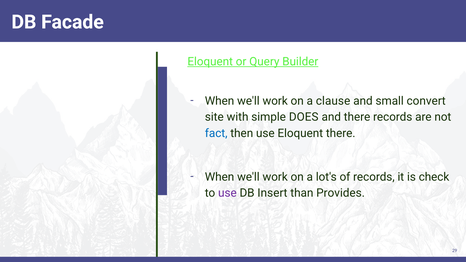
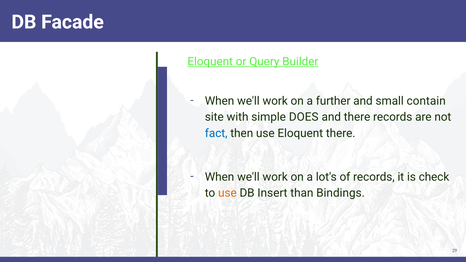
clause: clause -> further
convert: convert -> contain
use at (227, 193) colour: purple -> orange
Provides: Provides -> Bindings
